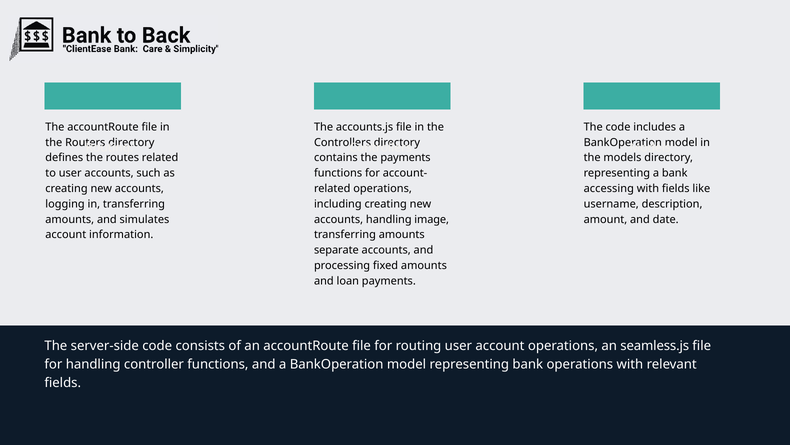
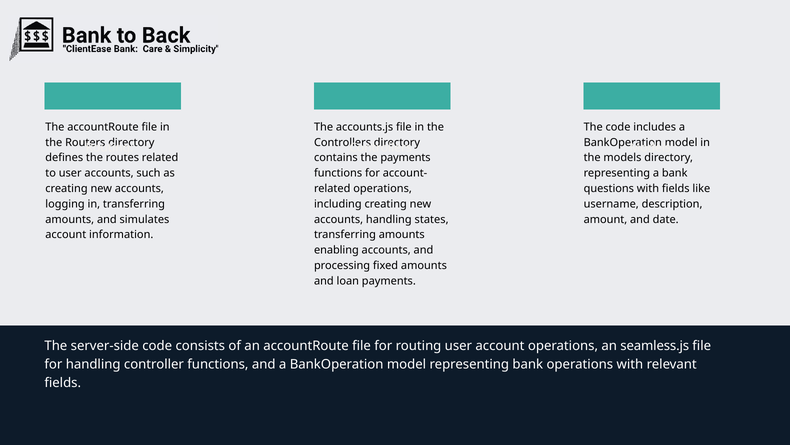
accessing: accessing -> questions
image: image -> states
separate: separate -> enabling
